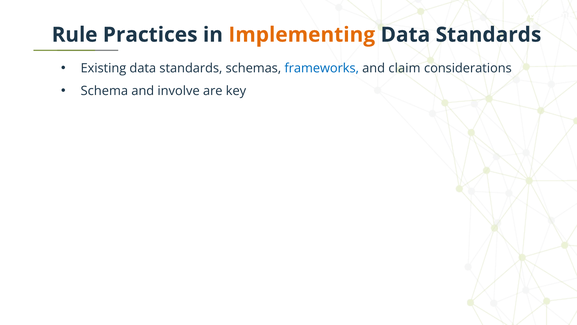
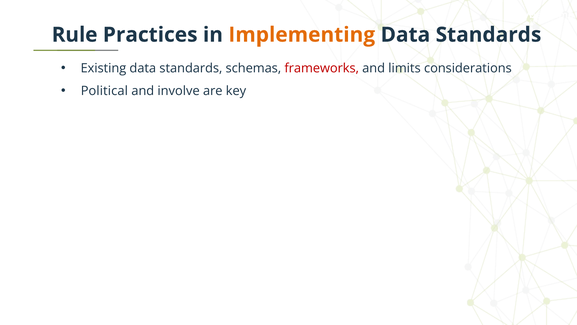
frameworks colour: blue -> red
claim: claim -> limits
Schema: Schema -> Political
